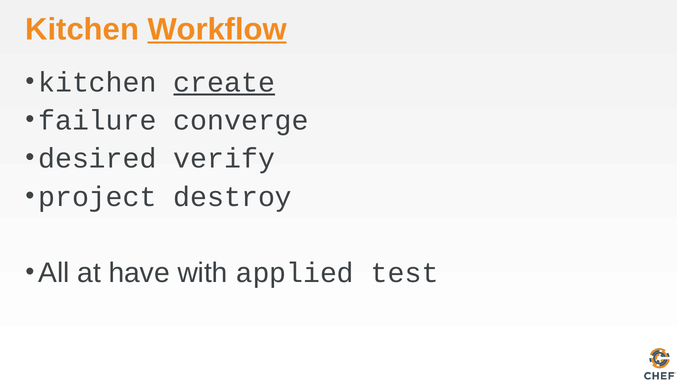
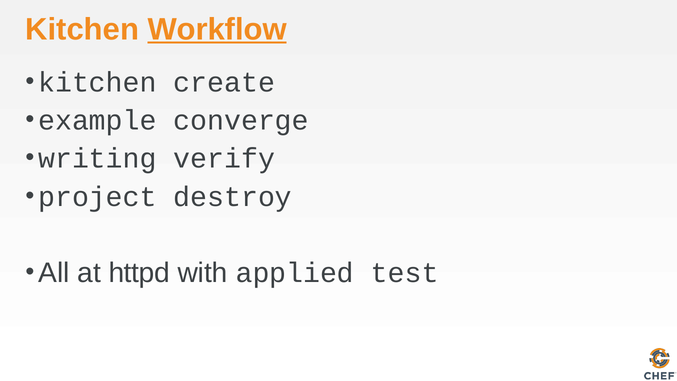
create underline: present -> none
failure: failure -> example
desired: desired -> writing
have: have -> httpd
